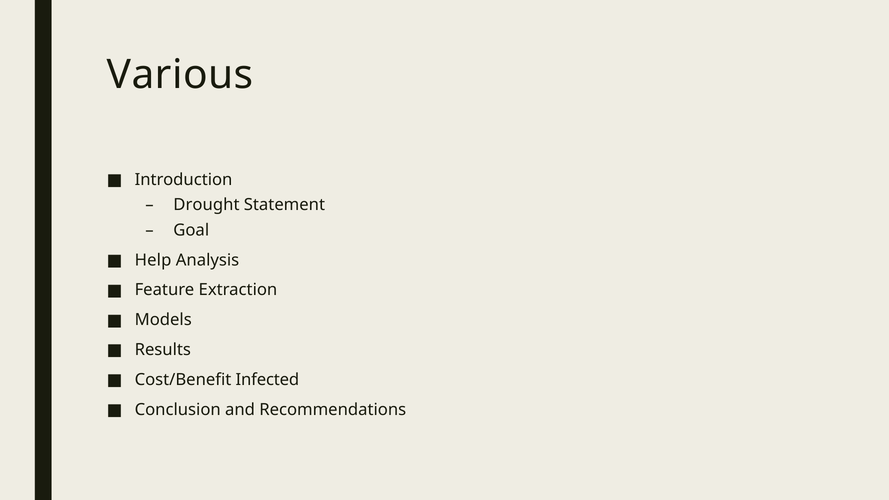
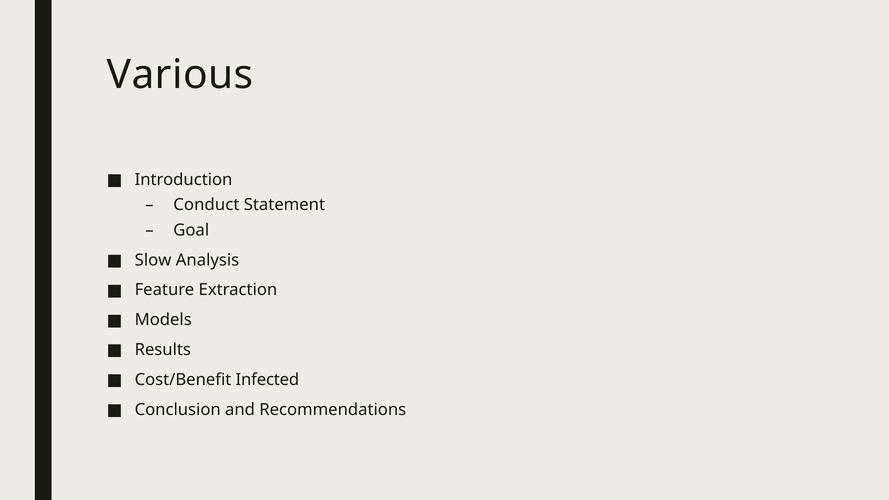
Drought: Drought -> Conduct
Help: Help -> Slow
